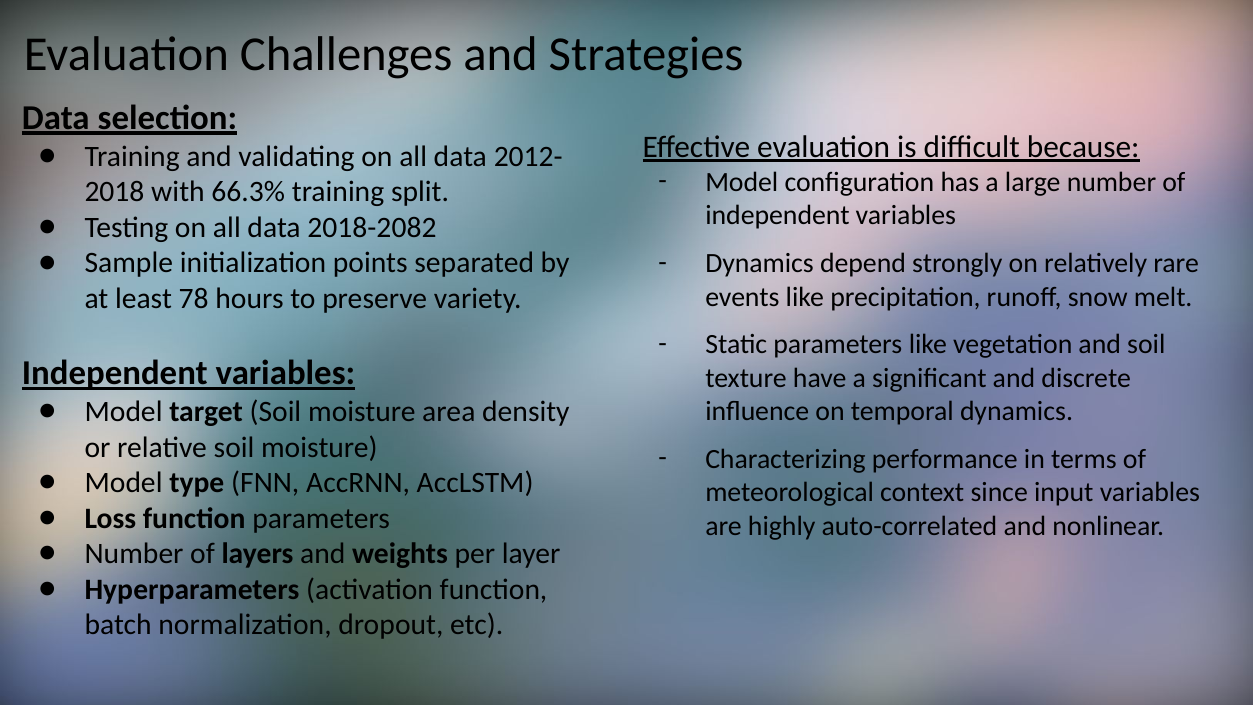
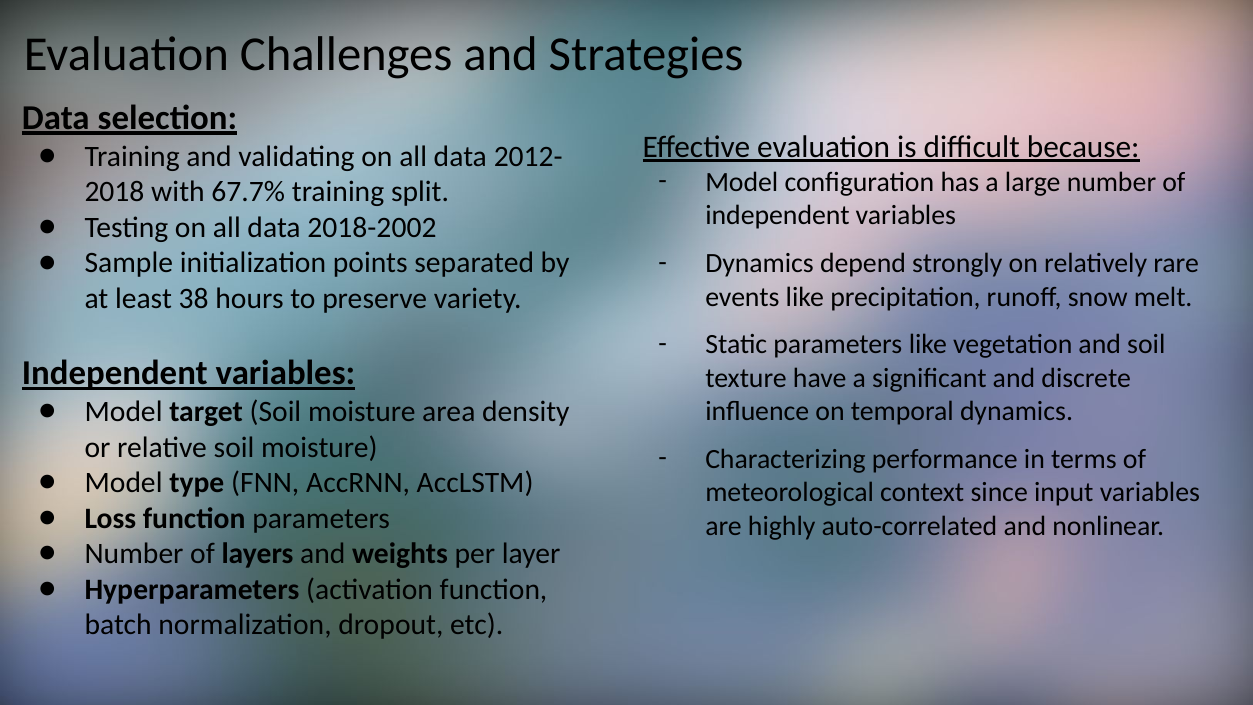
66.3%: 66.3% -> 67.7%
2018-2082: 2018-2082 -> 2018-2002
78: 78 -> 38
